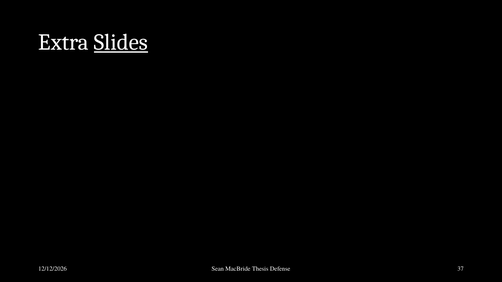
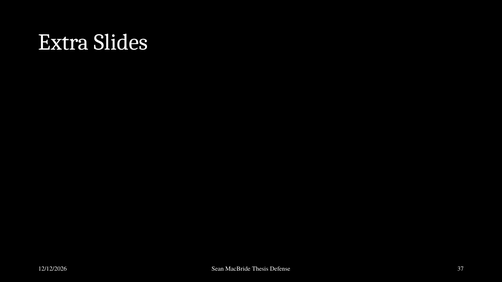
Slides underline: present -> none
